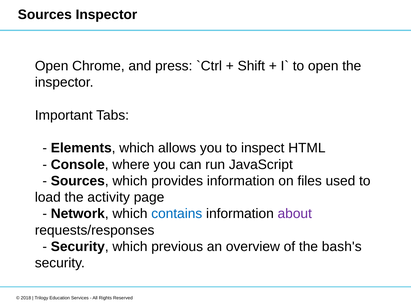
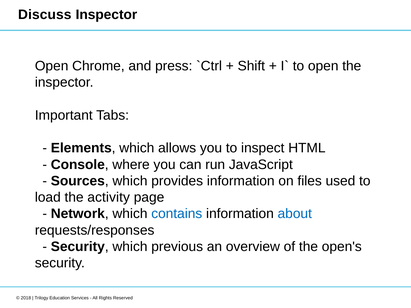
Sources at (45, 15): Sources -> Discuss
about colour: purple -> blue
bash's: bash's -> open's
